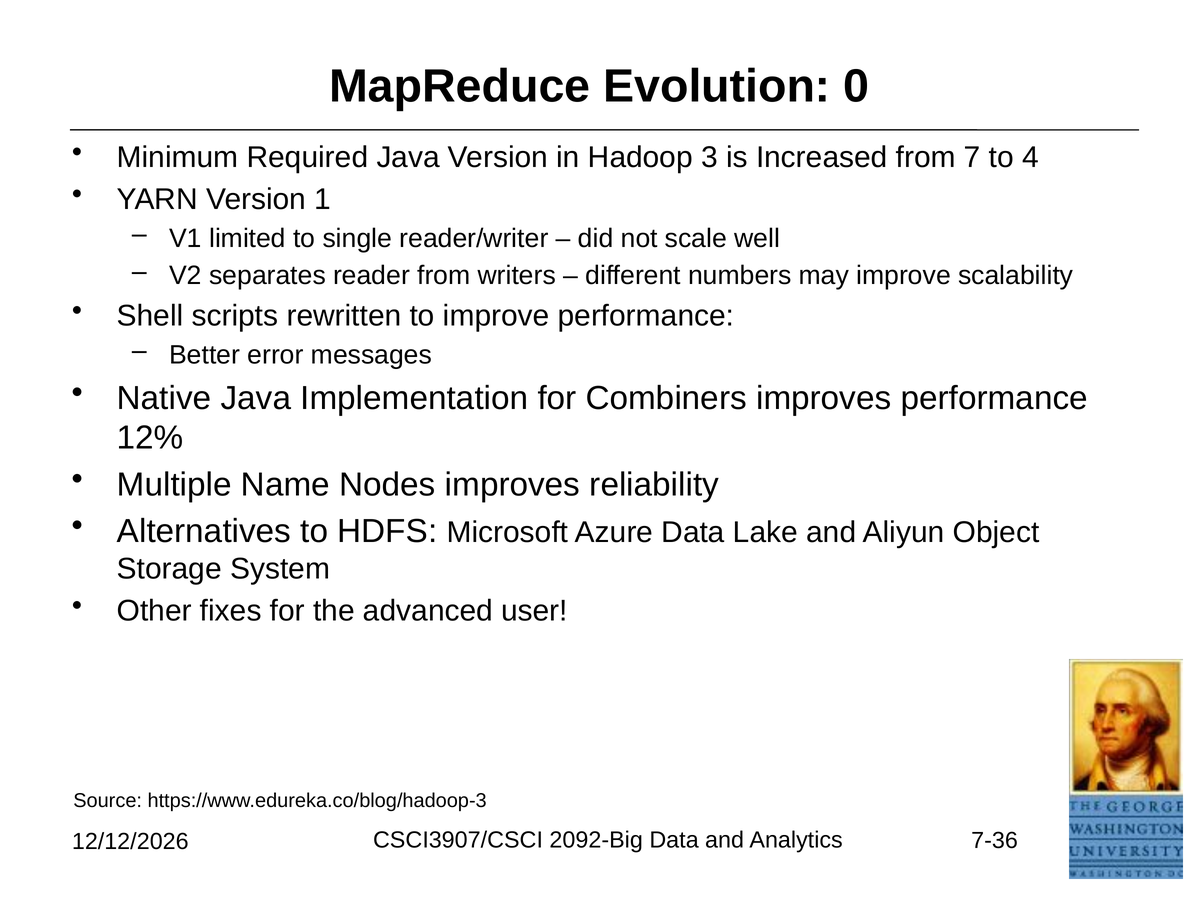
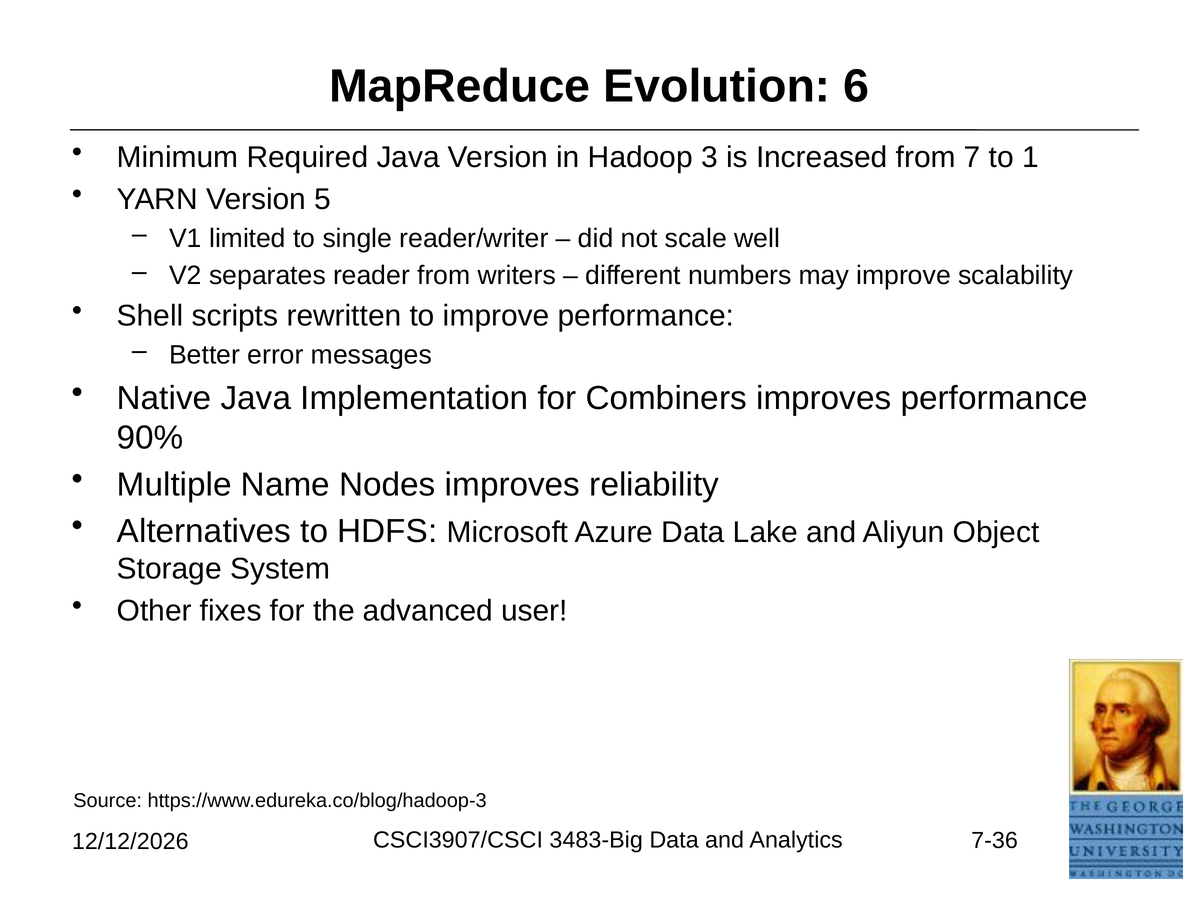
0: 0 -> 6
4: 4 -> 1
1: 1 -> 5
12%: 12% -> 90%
2092-Big: 2092-Big -> 3483-Big
